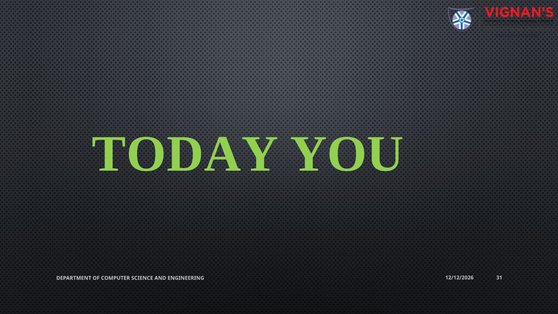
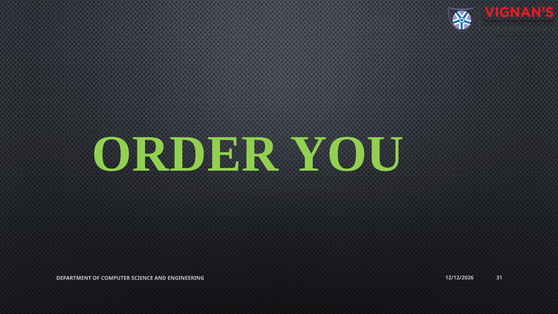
TODAY: TODAY -> ORDER
